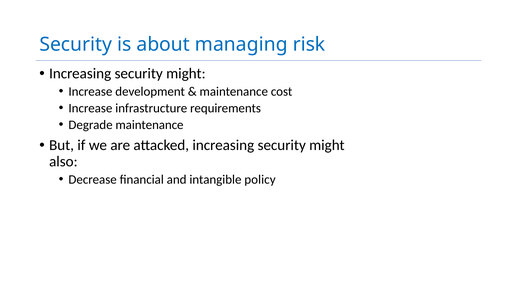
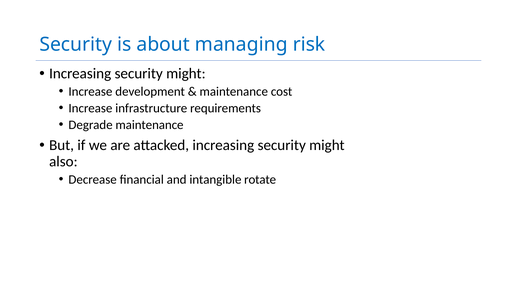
policy: policy -> rotate
